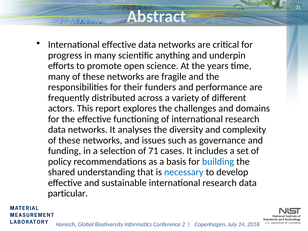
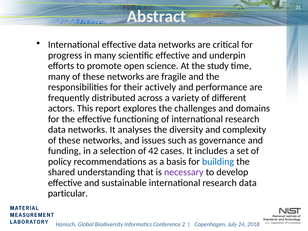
scientific anything: anything -> effective
years: years -> study
funders: funders -> actively
71: 71 -> 42
necessary colour: blue -> purple
